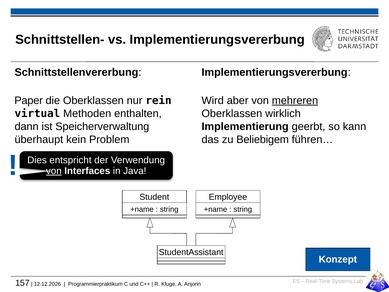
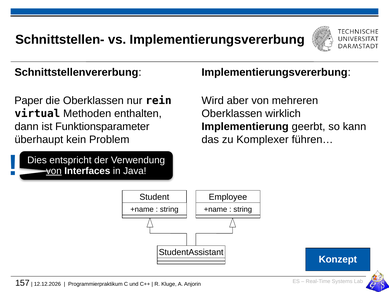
mehreren underline: present -> none
Speicherverwaltung: Speicherverwaltung -> Funktionsparameter
Beliebigem: Beliebigem -> Komplexer
